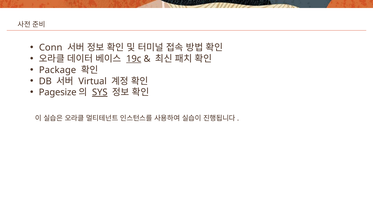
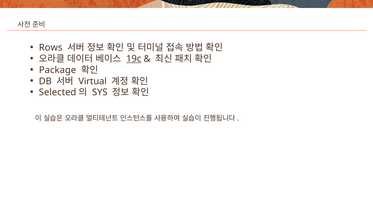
Conn: Conn -> Rows
Pagesize: Pagesize -> Selected
SYS underline: present -> none
